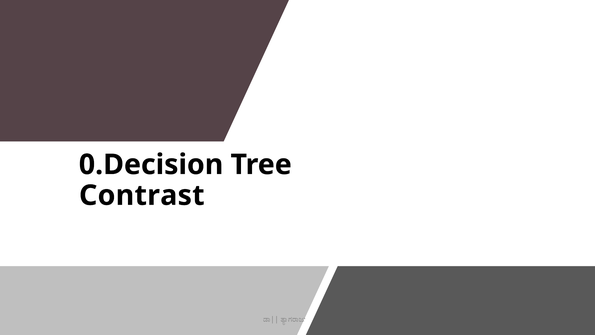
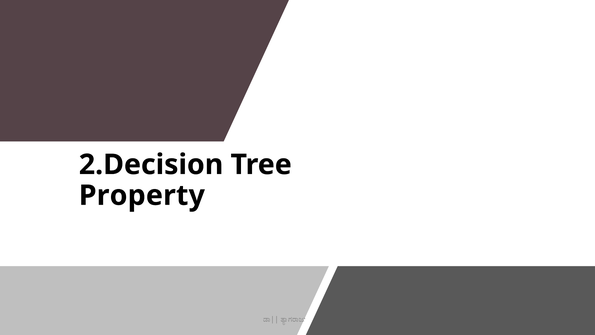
0.Decision: 0.Decision -> 2.Decision
Contrast: Contrast -> Property
